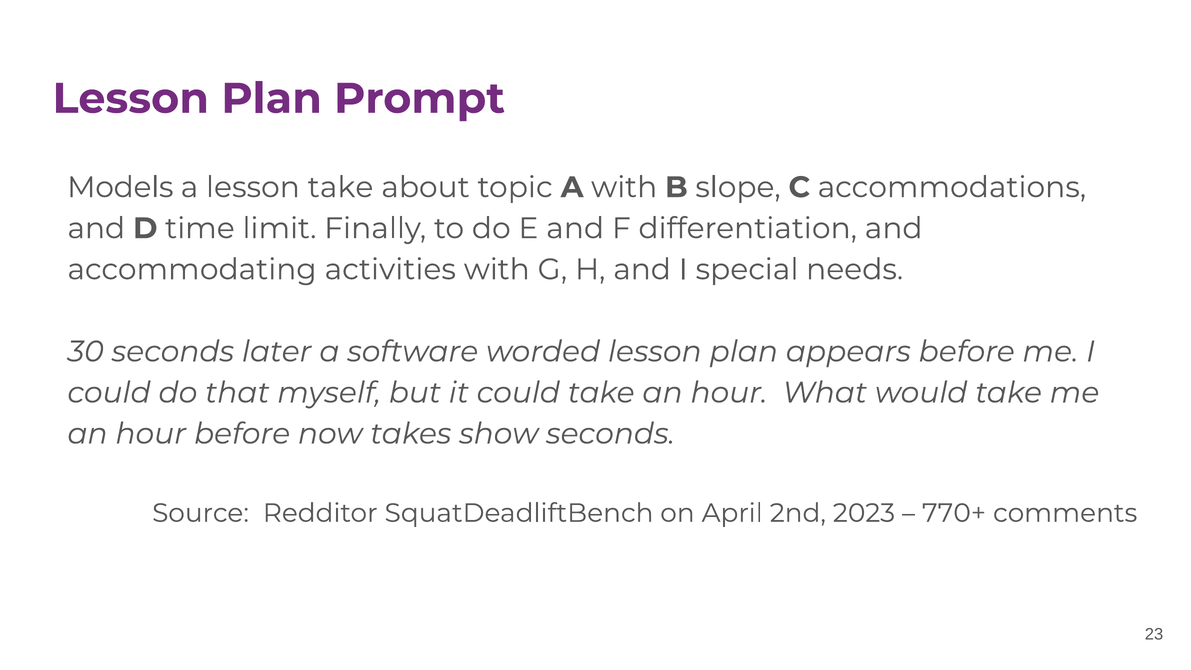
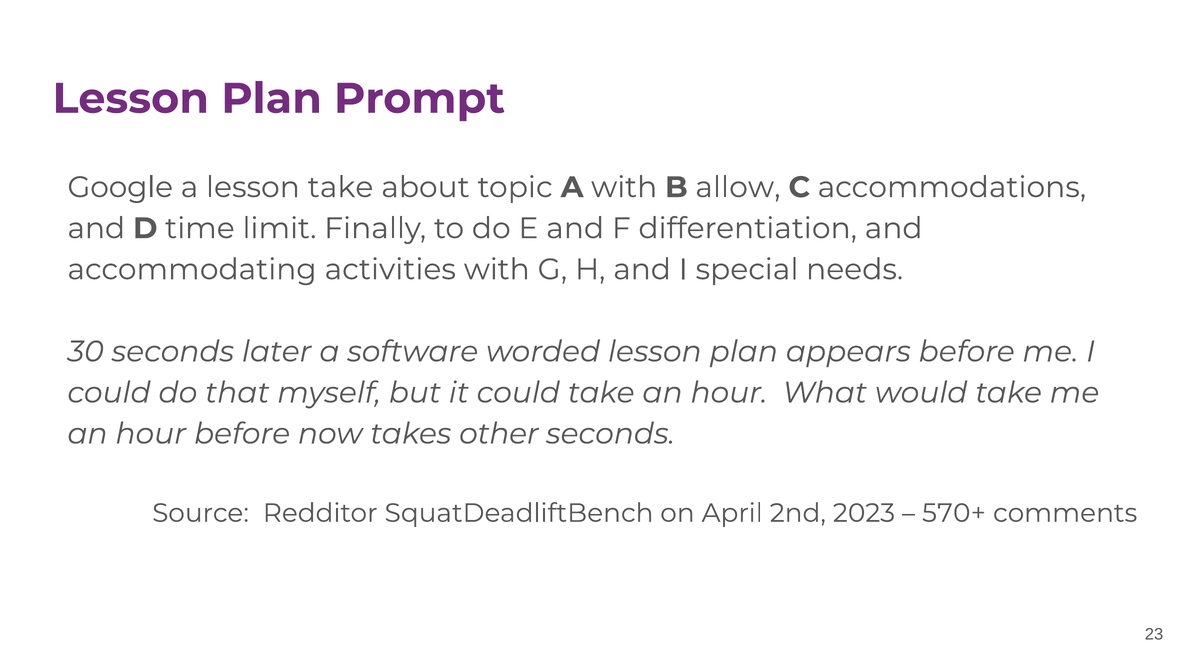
Models: Models -> Google
slope: slope -> allow
show: show -> other
770+: 770+ -> 570+
